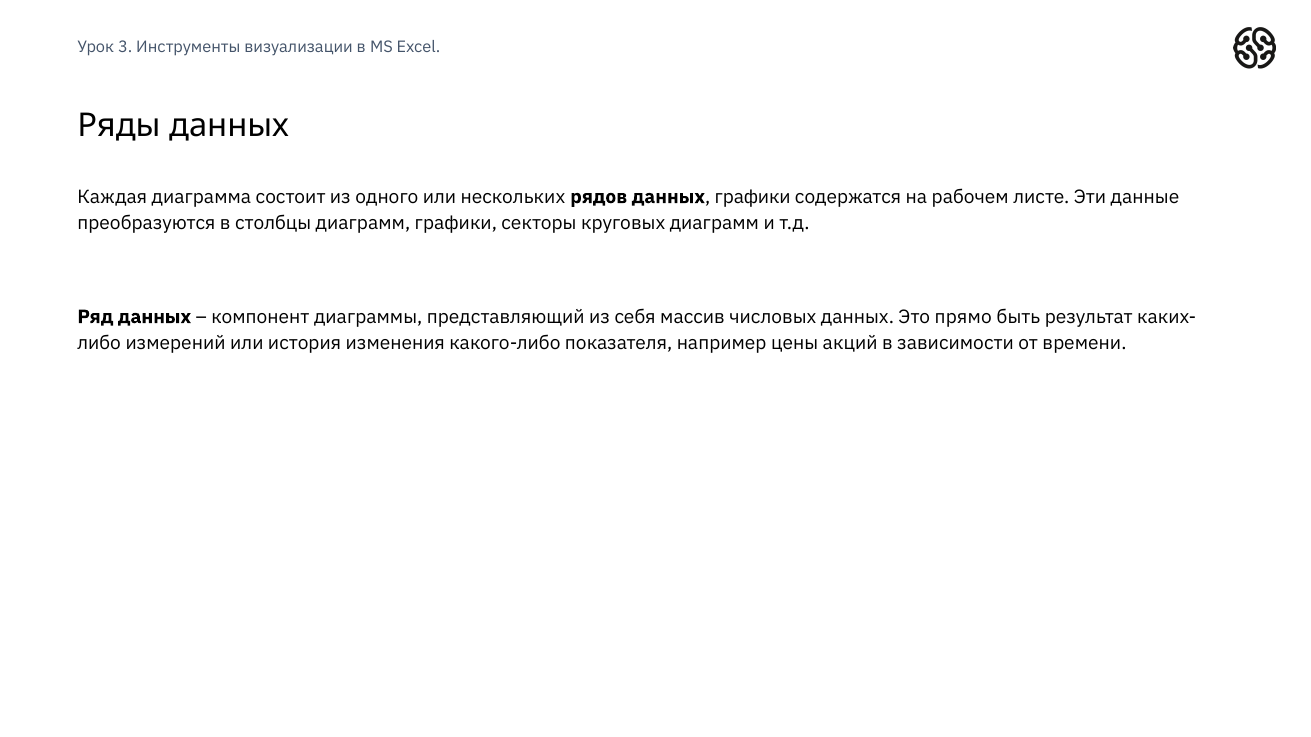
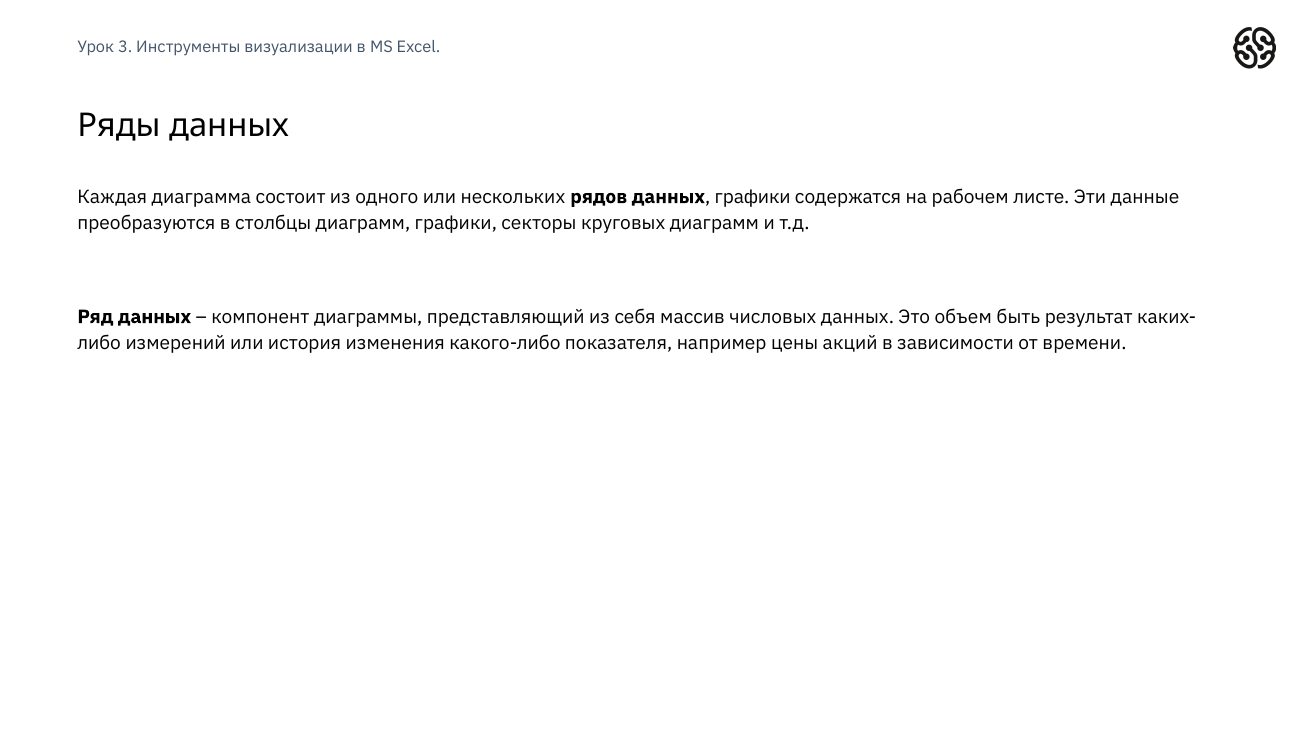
прямо: прямо -> объем
